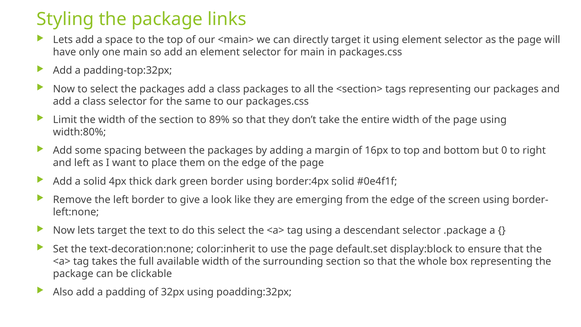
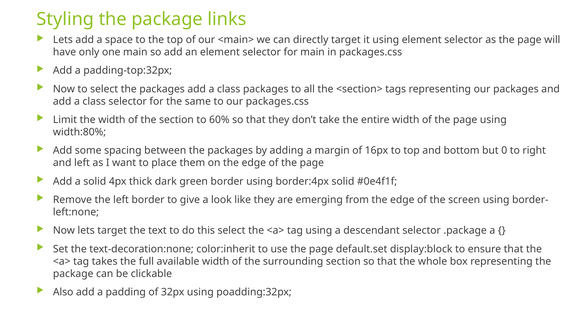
89%: 89% -> 60%
